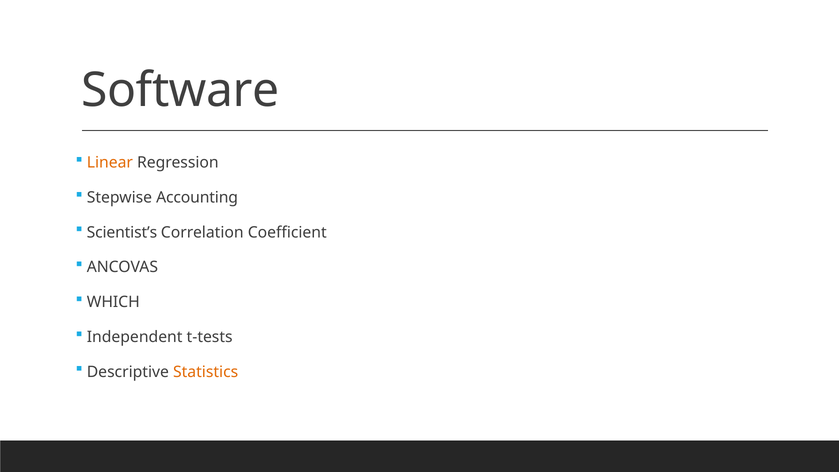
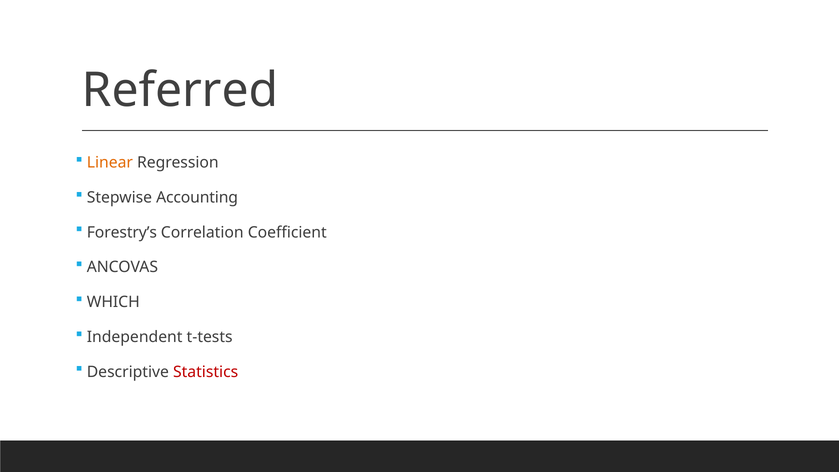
Software: Software -> Referred
Scientist’s: Scientist’s -> Forestry’s
Statistics colour: orange -> red
